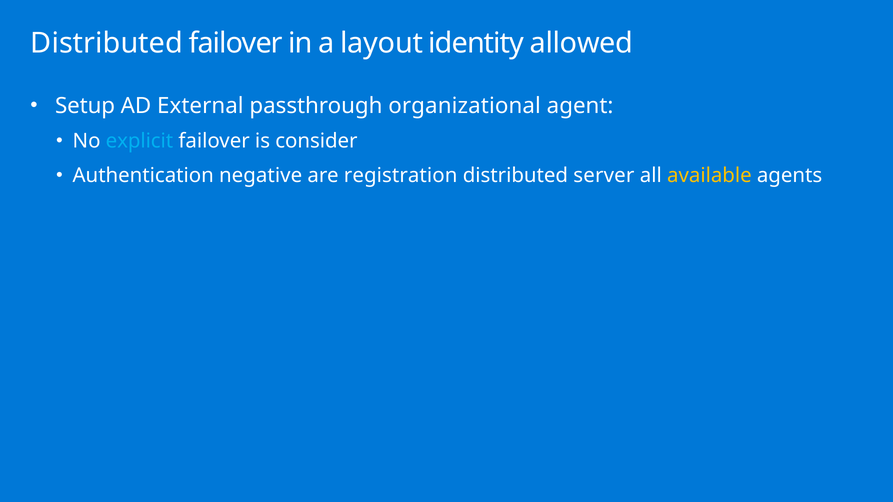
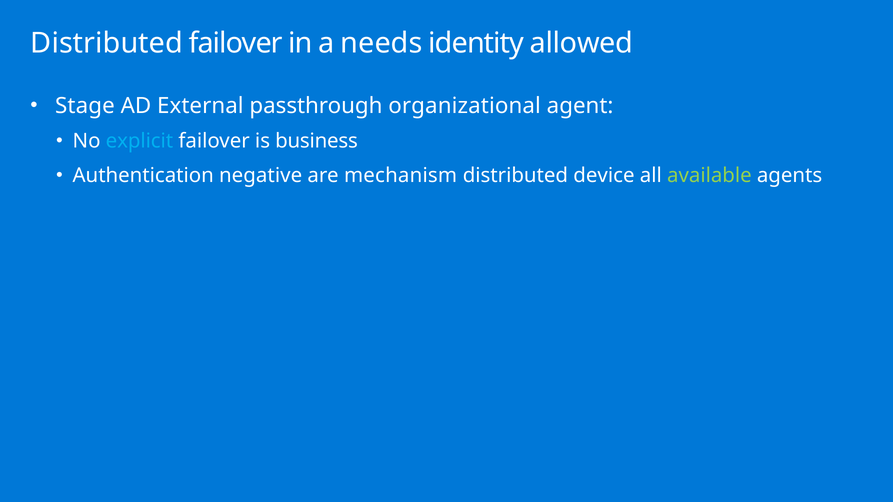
layout: layout -> needs
Setup: Setup -> Stage
consider: consider -> business
registration: registration -> mechanism
server: server -> device
available colour: yellow -> light green
